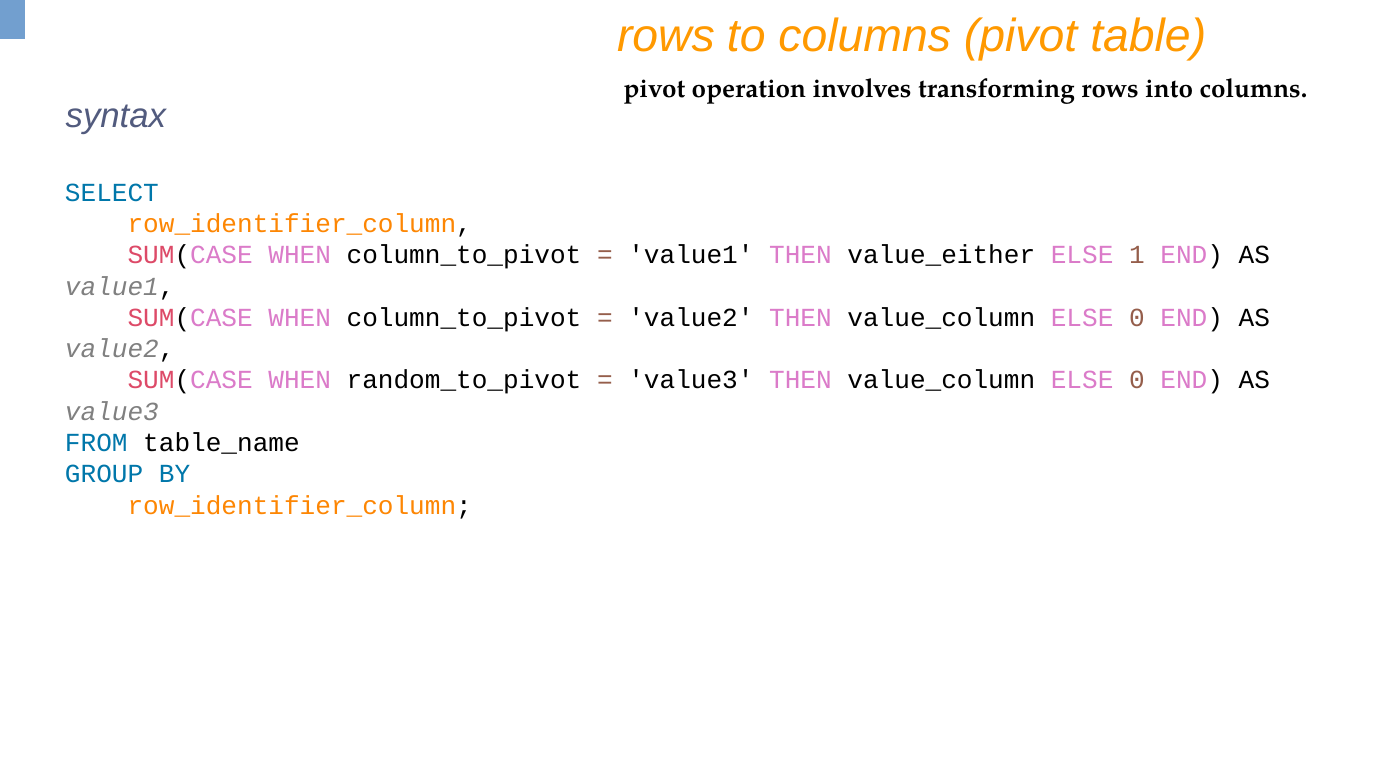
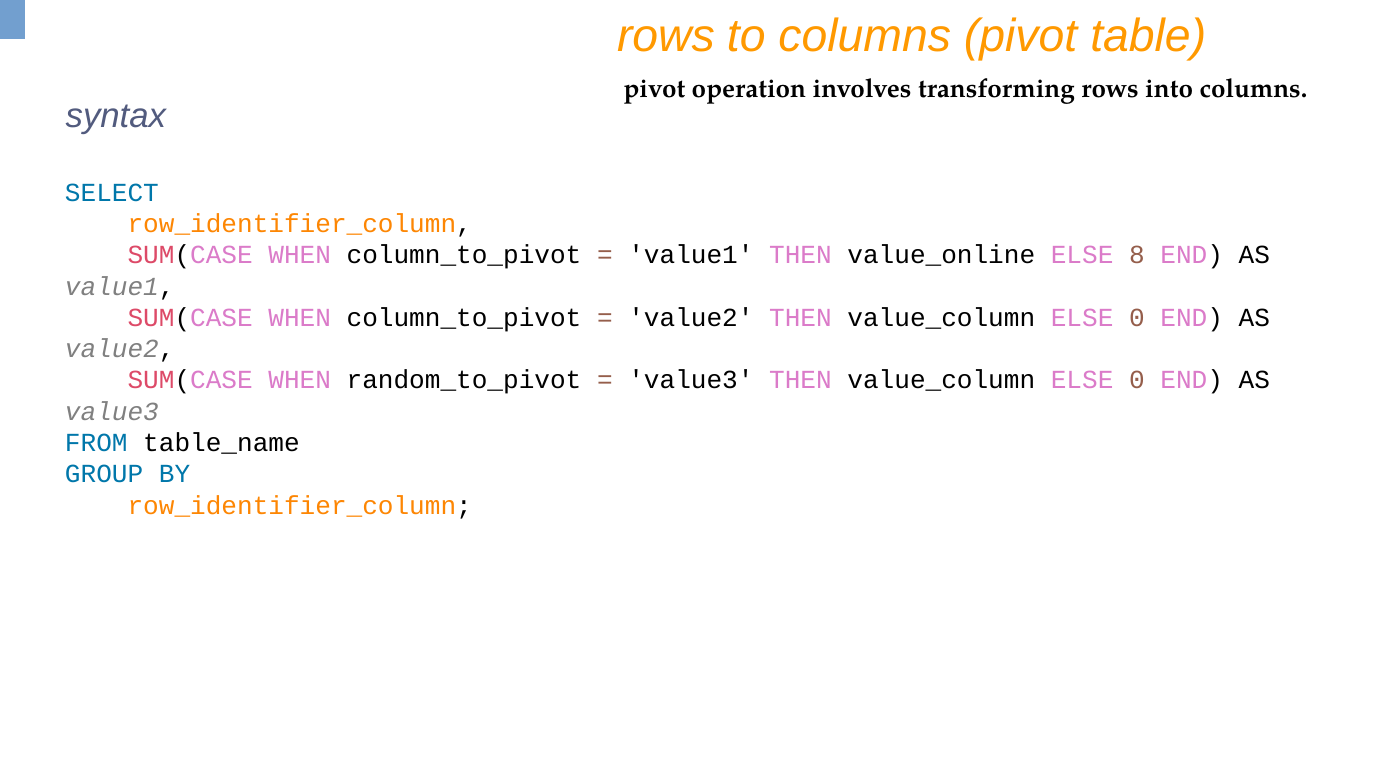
value_either: value_either -> value_online
1: 1 -> 8
